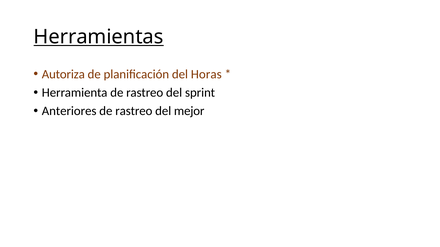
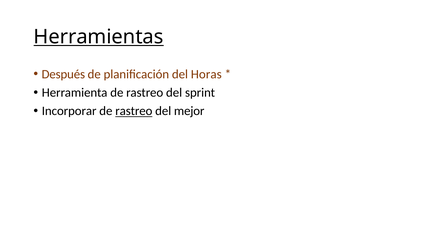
Autoriza: Autoriza -> Después
Anteriores: Anteriores -> Incorporar
rastreo at (134, 111) underline: none -> present
